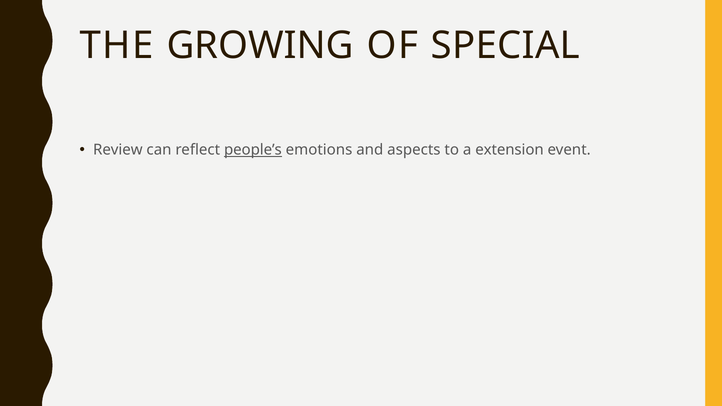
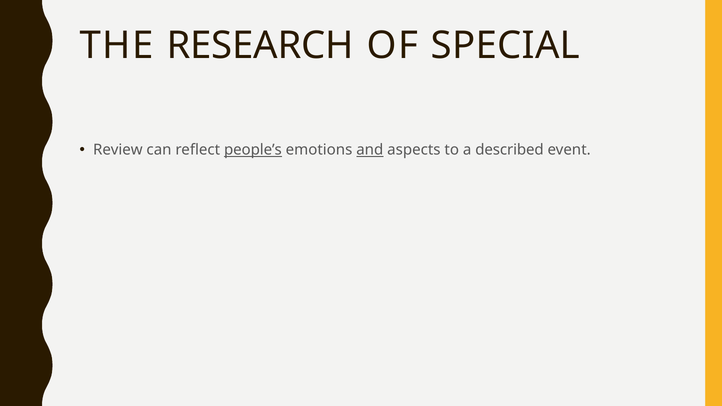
GROWING: GROWING -> RESEARCH
and underline: none -> present
extension: extension -> described
